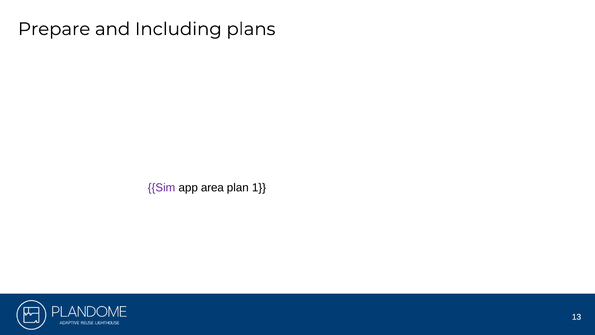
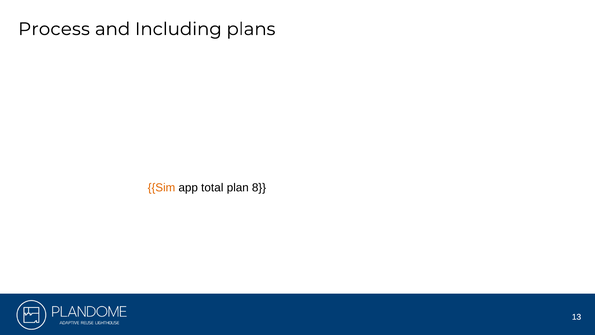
Prepare: Prepare -> Process
Sim colour: purple -> orange
area: area -> total
1: 1 -> 8
